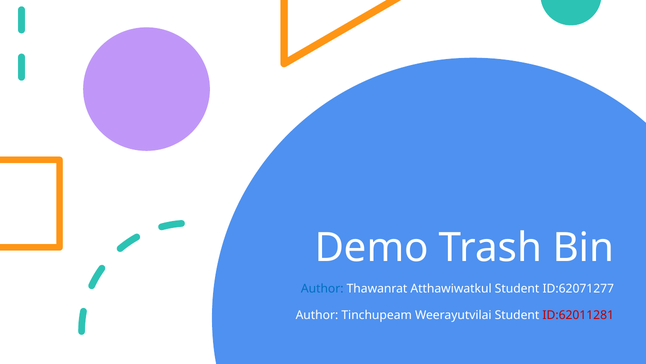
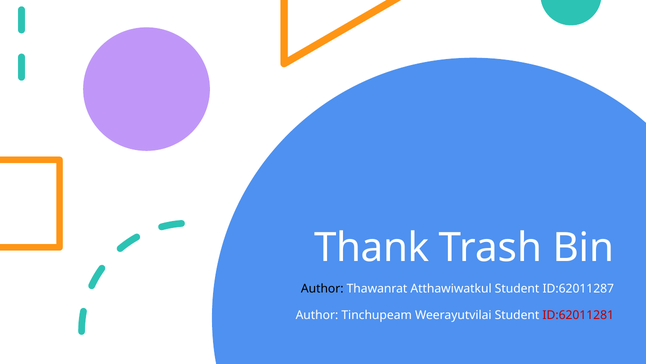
Demo: Demo -> Thank
Author at (322, 288) colour: blue -> black
ID:62071277: ID:62071277 -> ID:62011287
